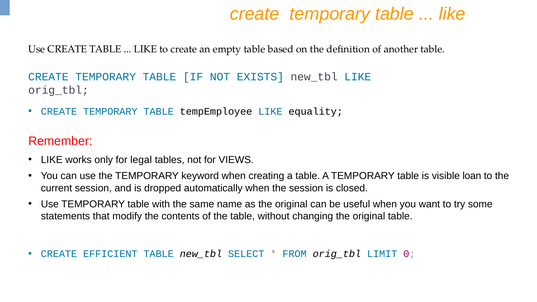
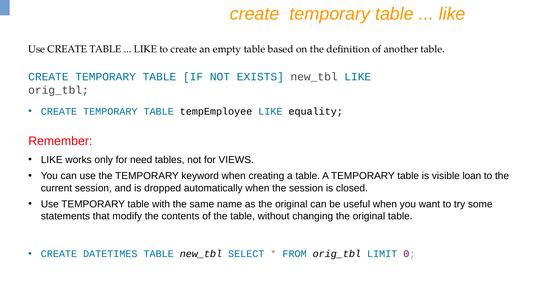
legal: legal -> need
EFFICIENT: EFFICIENT -> DATETIMES
